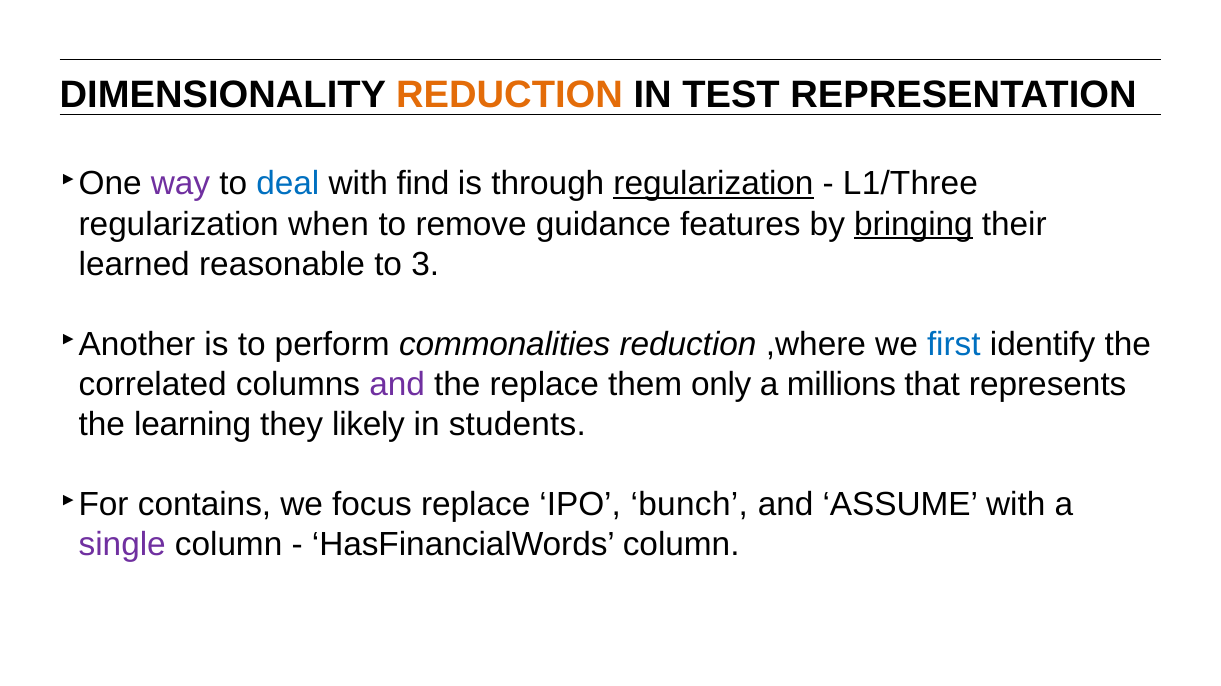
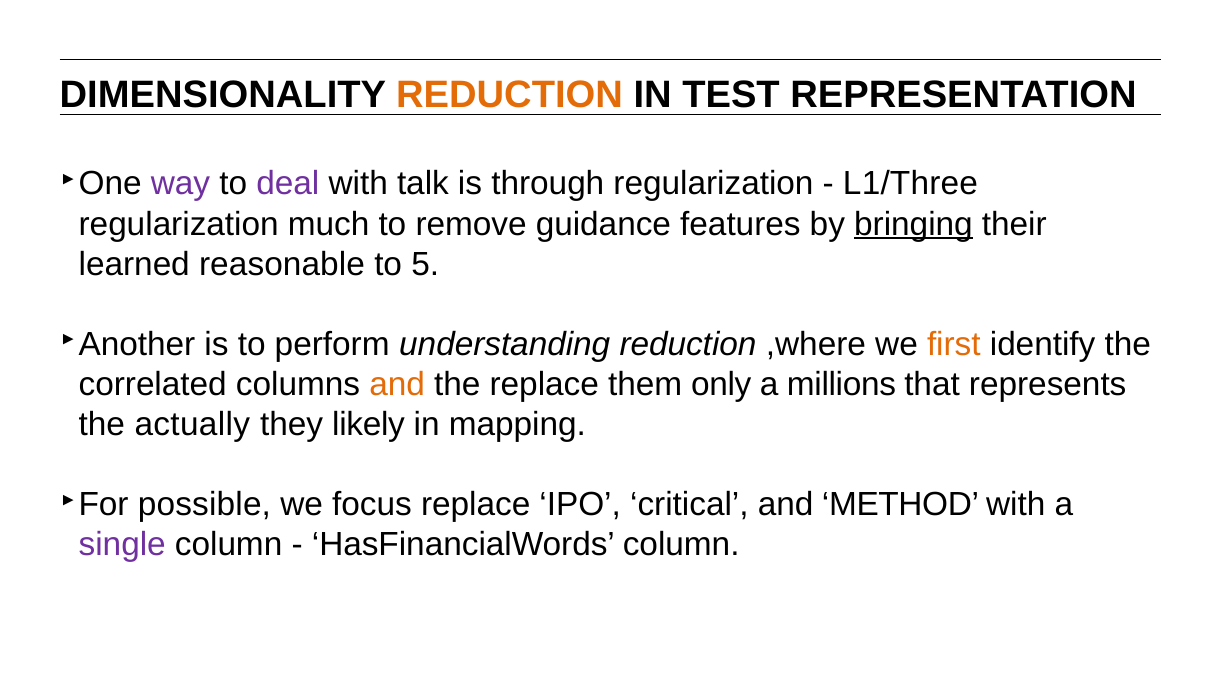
deal colour: blue -> purple
find: find -> talk
regularization at (714, 184) underline: present -> none
when: when -> much
3: 3 -> 5
commonalities: commonalities -> understanding
first colour: blue -> orange
and at (397, 384) colour: purple -> orange
learning: learning -> actually
students: students -> mapping
contains: contains -> possible
bunch: bunch -> critical
ASSUME: ASSUME -> METHOD
